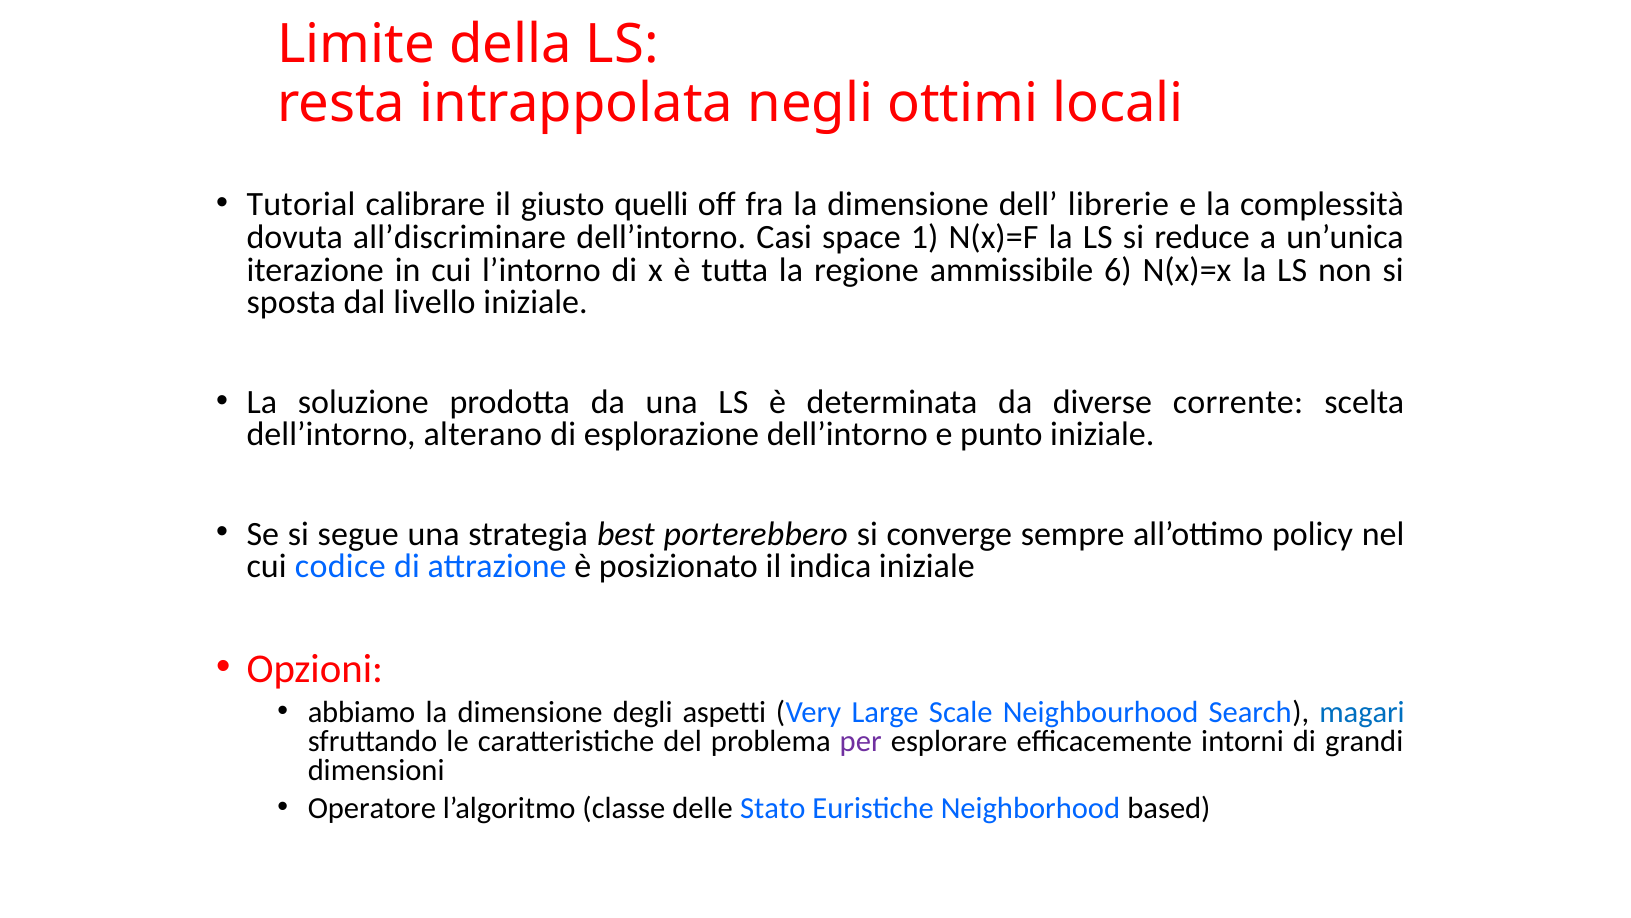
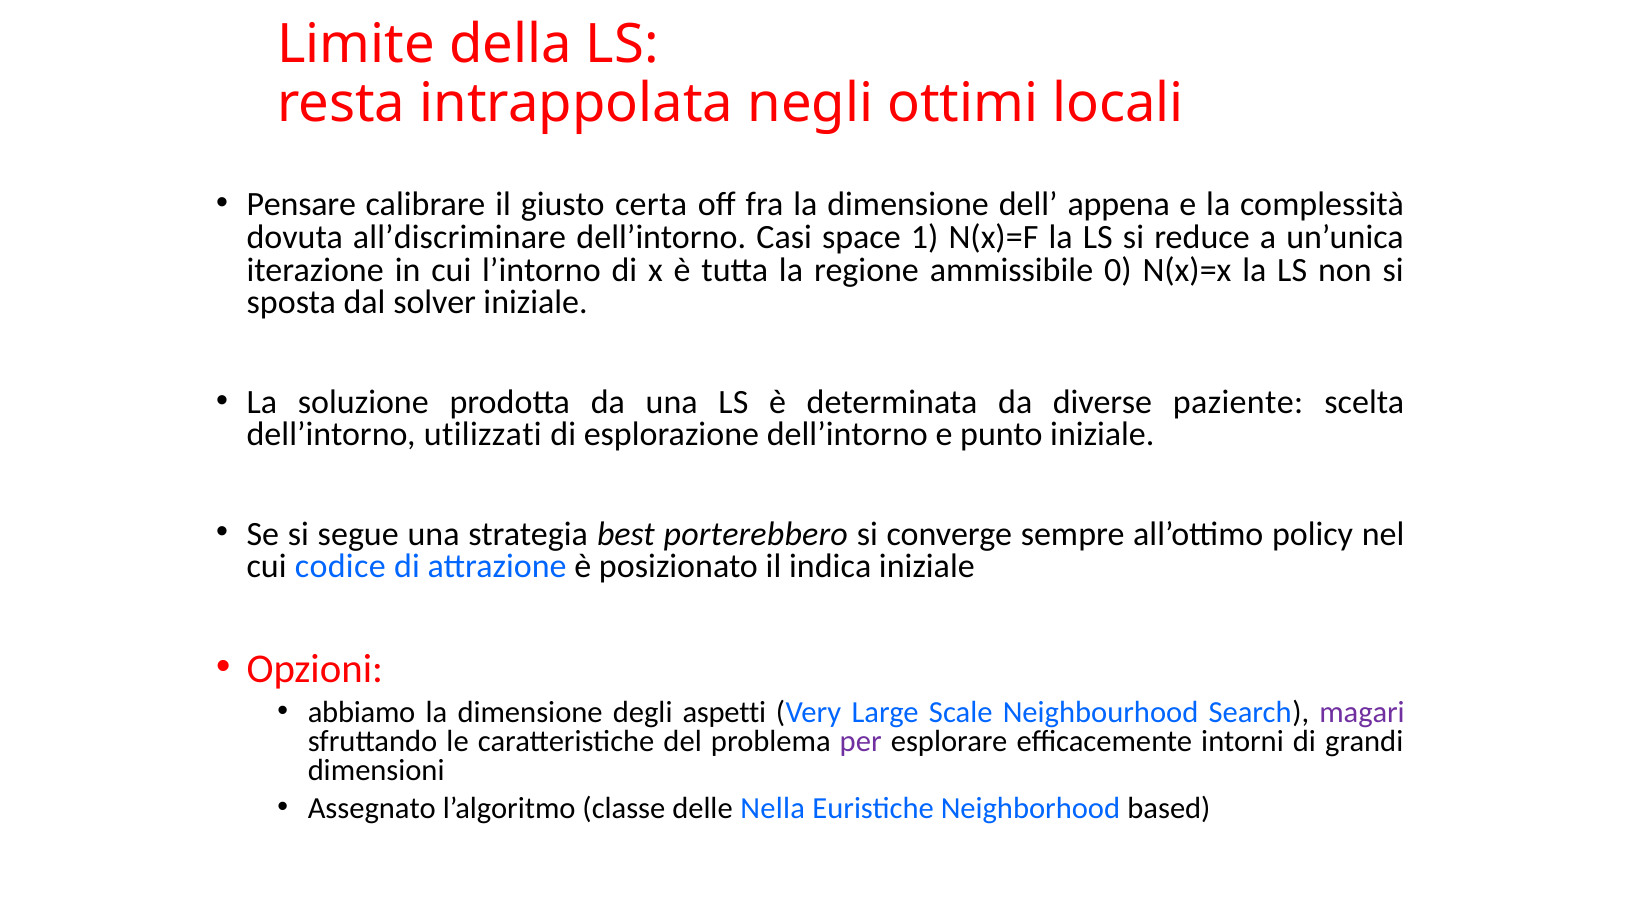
Tutorial: Tutorial -> Pensare
quelli: quelli -> certa
librerie: librerie -> appena
6: 6 -> 0
livello: livello -> solver
corrente: corrente -> paziente
alterano: alterano -> utilizzati
magari colour: blue -> purple
Operatore: Operatore -> Assegnato
Stato: Stato -> Nella
